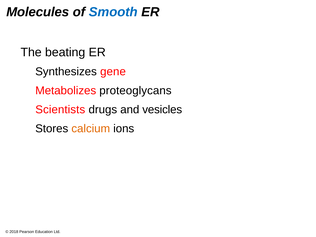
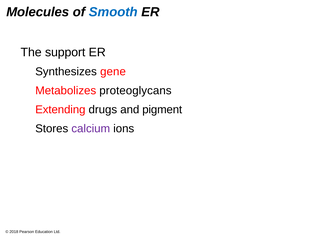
beating: beating -> support
Scientists: Scientists -> Extending
vesicles: vesicles -> pigment
calcium colour: orange -> purple
